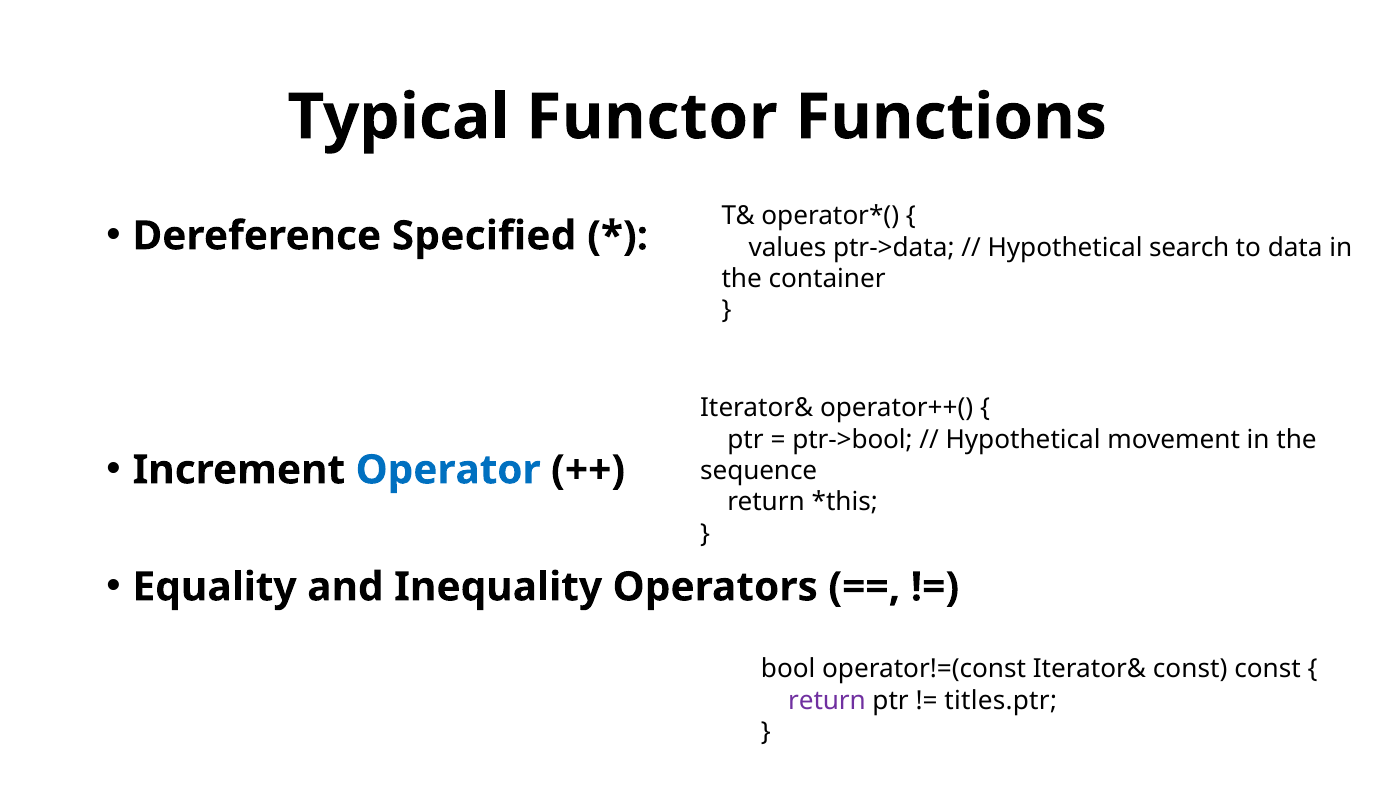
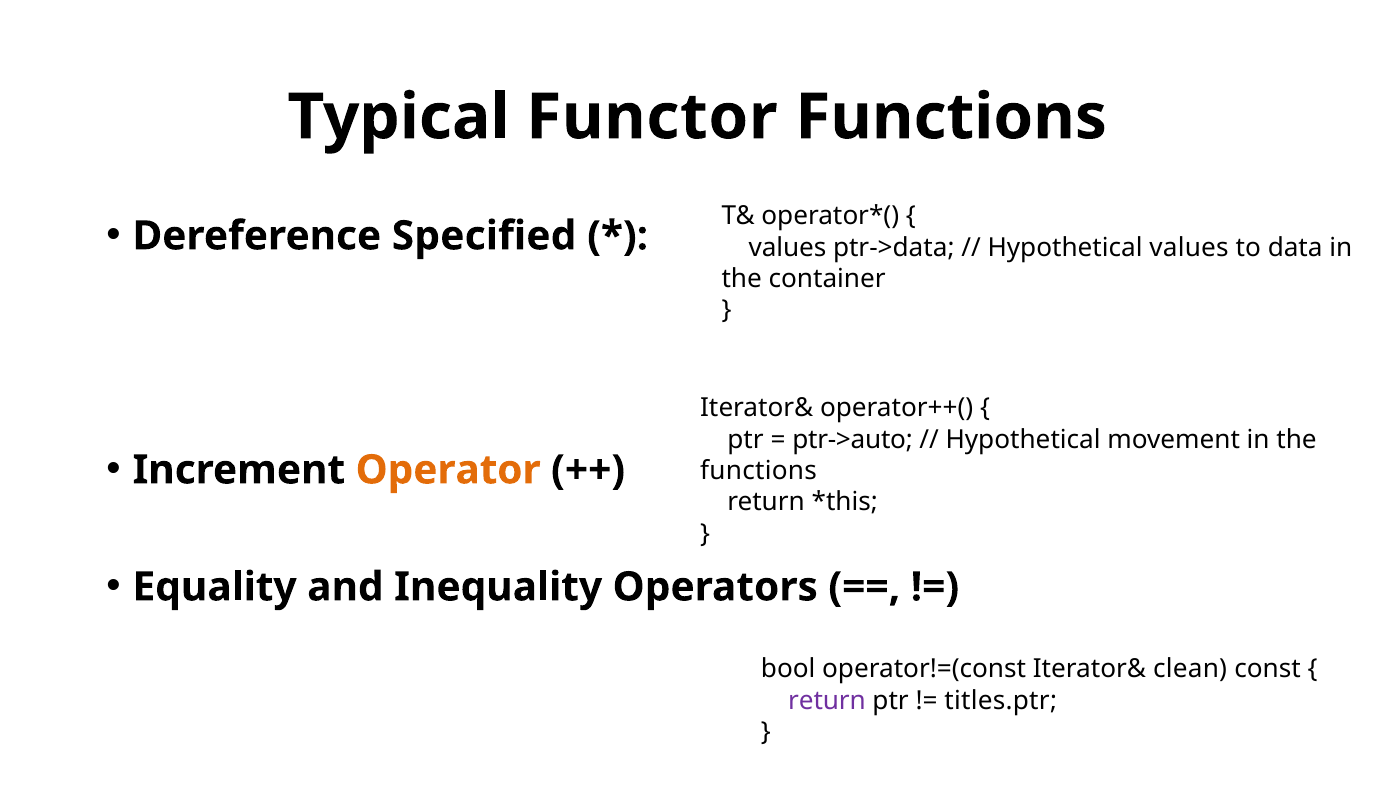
Hypothetical search: search -> values
ptr->bool: ptr->bool -> ptr->auto
Operator colour: blue -> orange
sequence at (759, 471): sequence -> functions
Iterator& const: const -> clean
